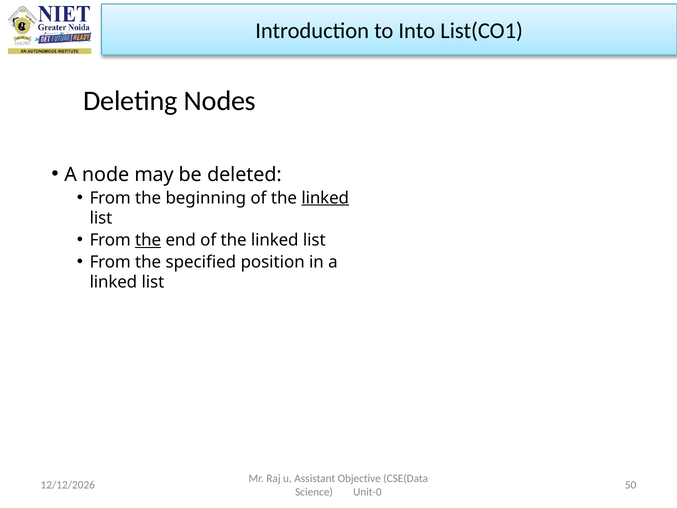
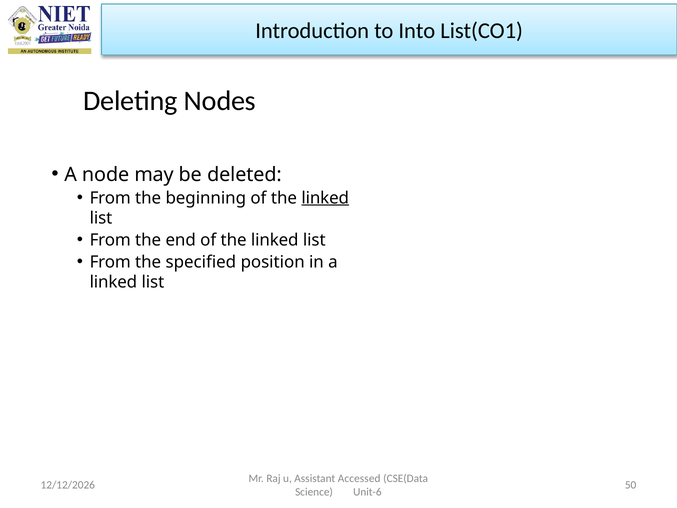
the at (148, 240) underline: present -> none
Objective: Objective -> Accessed
Unit-0: Unit-0 -> Unit-6
